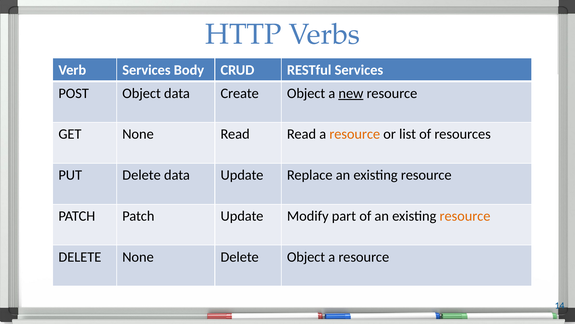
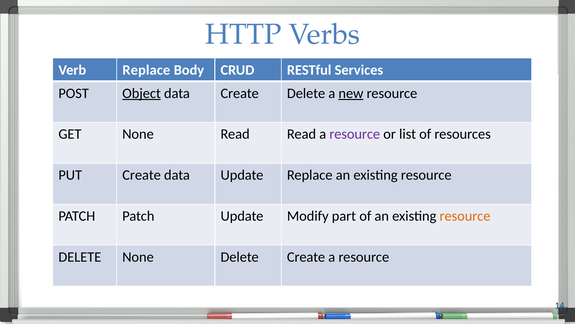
Verb Services: Services -> Replace
Object at (142, 93) underline: none -> present
Create Object: Object -> Delete
resource at (355, 134) colour: orange -> purple
PUT Delete: Delete -> Create
Delete Object: Object -> Create
